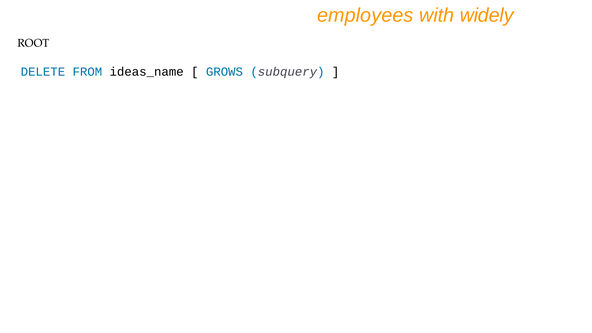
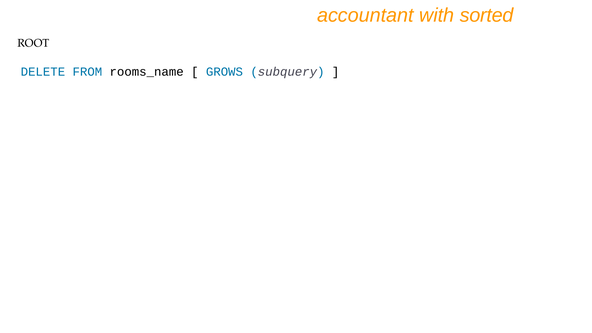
employees: employees -> accountant
widely: widely -> sorted
ideas_name: ideas_name -> rooms_name
